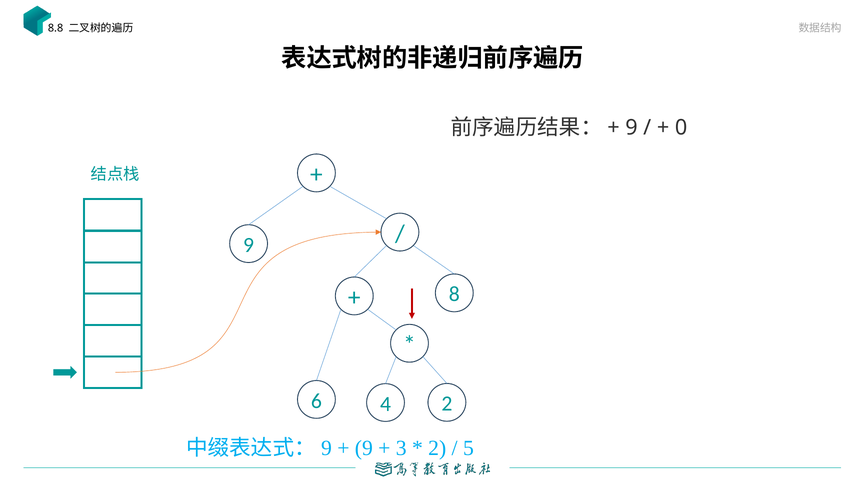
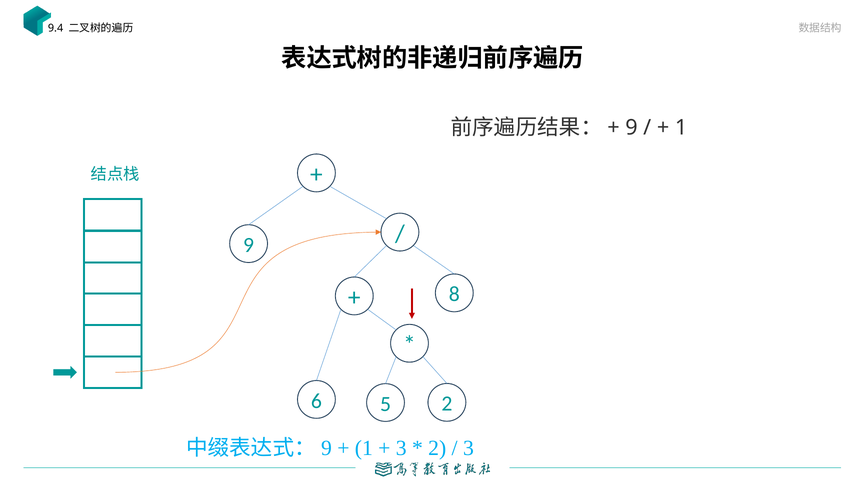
8.8: 8.8 -> 9.4
0 at (681, 128): 0 -> 1
4: 4 -> 5
9 at (364, 449): 9 -> 1
5 at (468, 449): 5 -> 3
